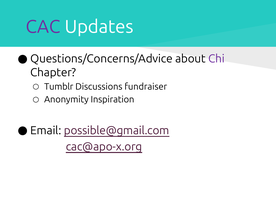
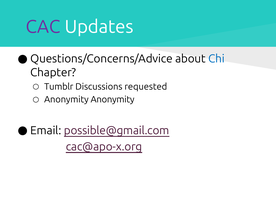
Chi colour: purple -> blue
fundraiser: fundraiser -> requested
Anonymity Inspiration: Inspiration -> Anonymity
